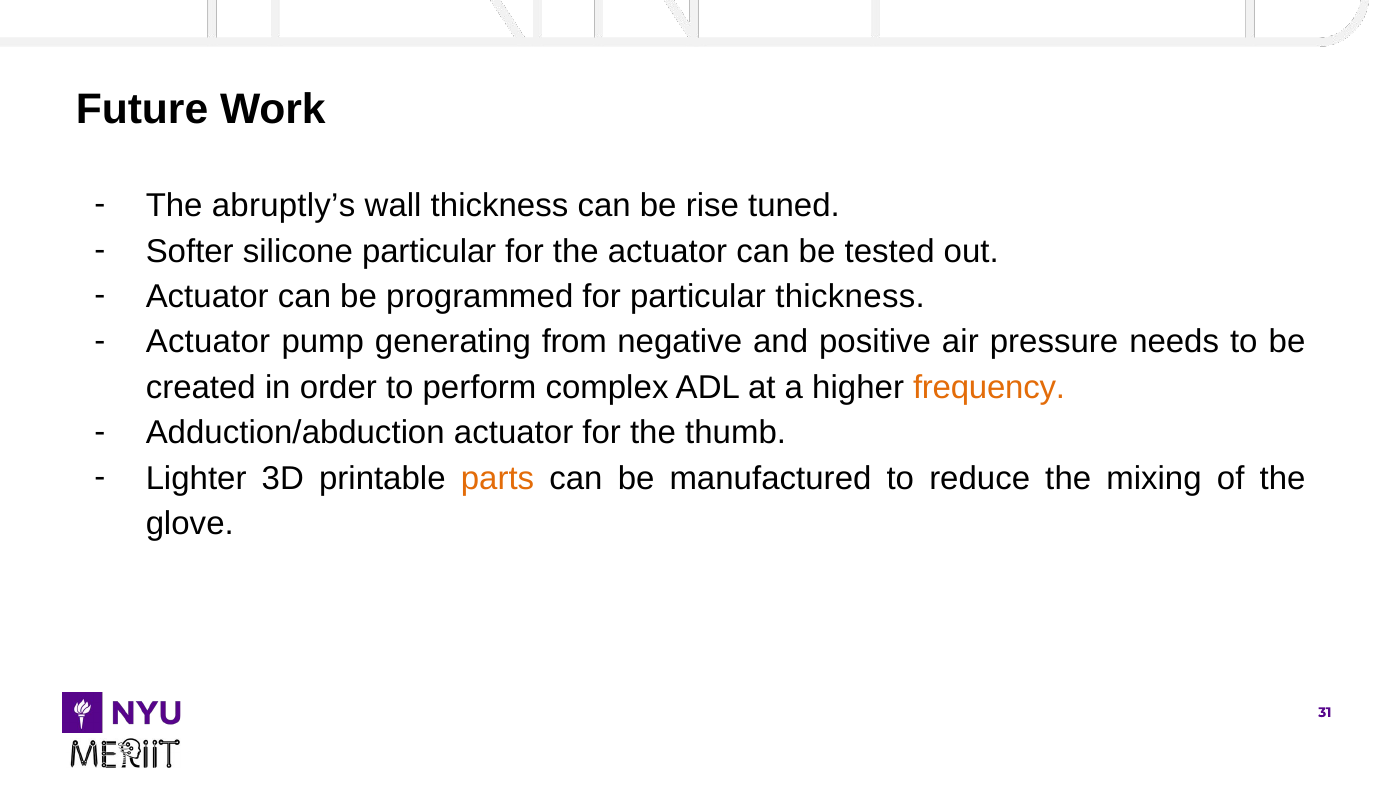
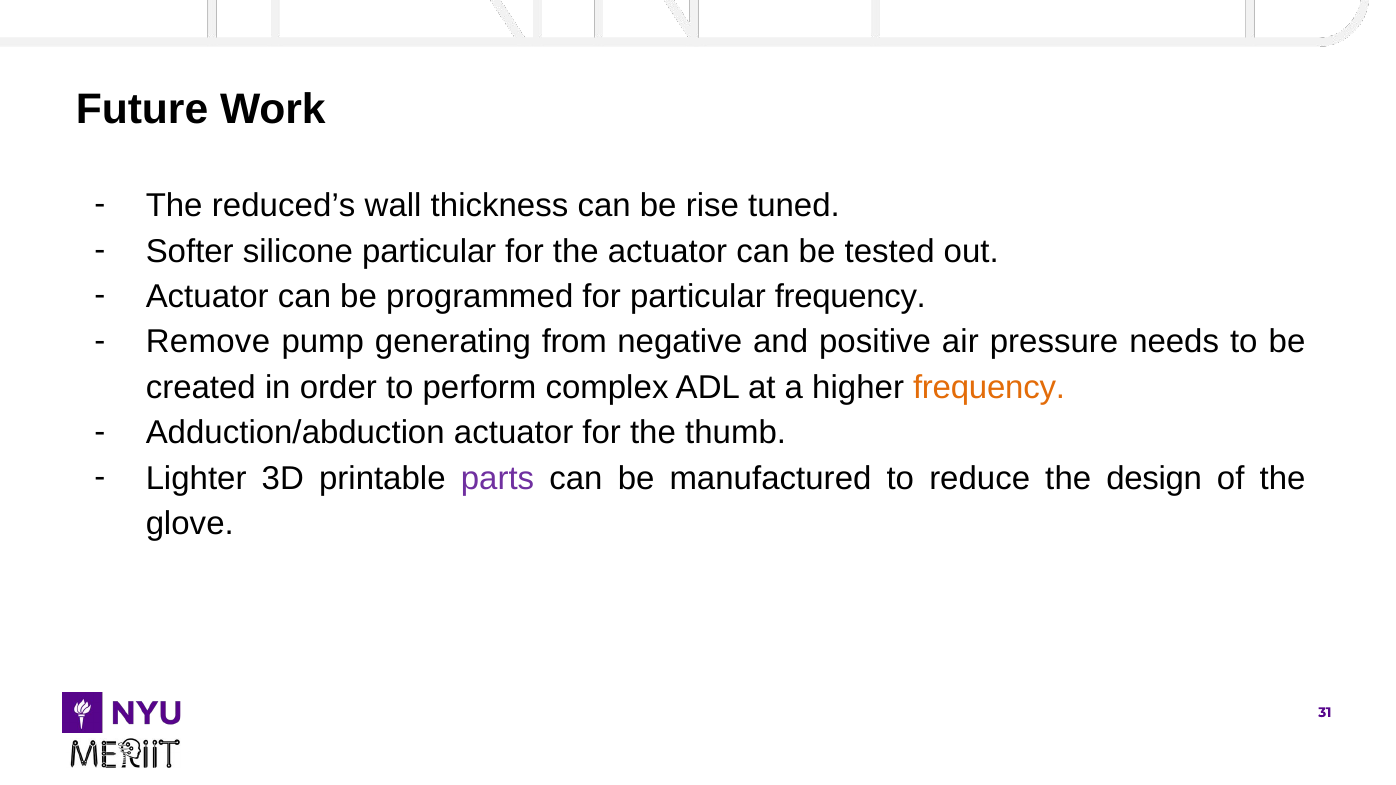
abruptly’s: abruptly’s -> reduced’s
particular thickness: thickness -> frequency
Actuator at (208, 342): Actuator -> Remove
parts colour: orange -> purple
mixing: mixing -> design
